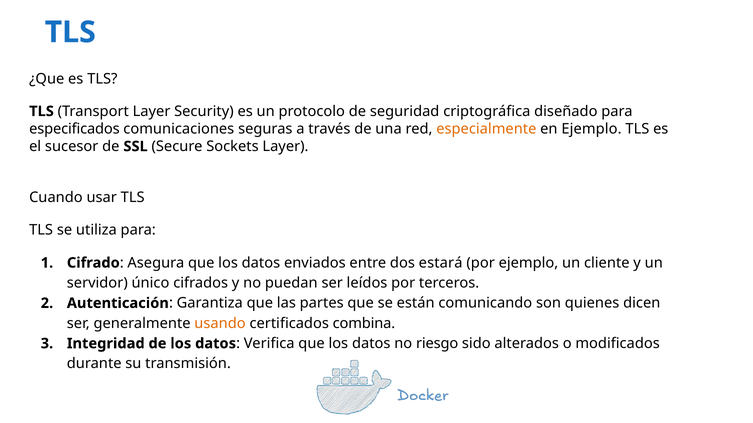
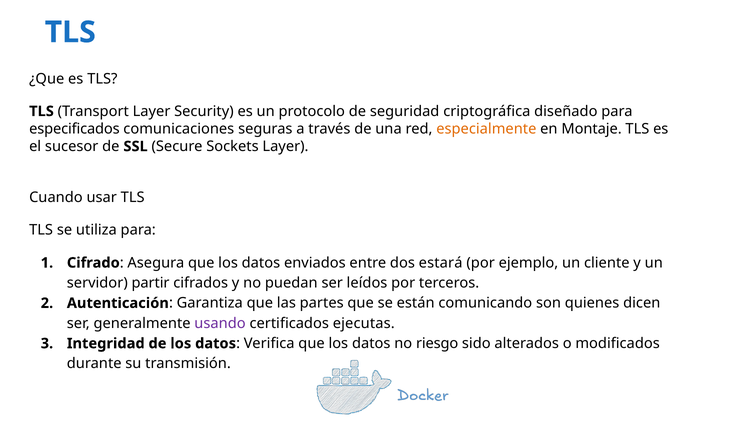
en Ejemplo: Ejemplo -> Montaje
único: único -> partir
usando colour: orange -> purple
combina: combina -> ejecutas
